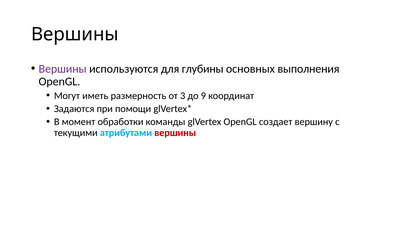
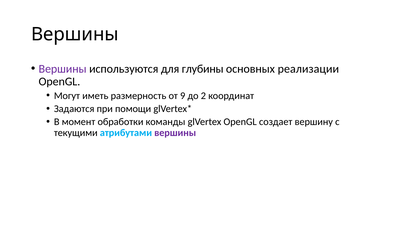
выполнения: выполнения -> реализации
3: 3 -> 9
9: 9 -> 2
вершины at (175, 133) colour: red -> purple
